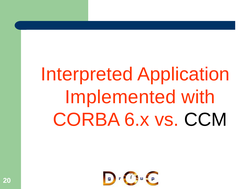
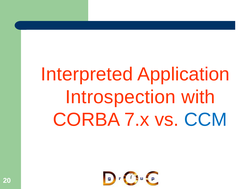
Implemented: Implemented -> Introspection
6.x: 6.x -> 7.x
CCM colour: black -> blue
